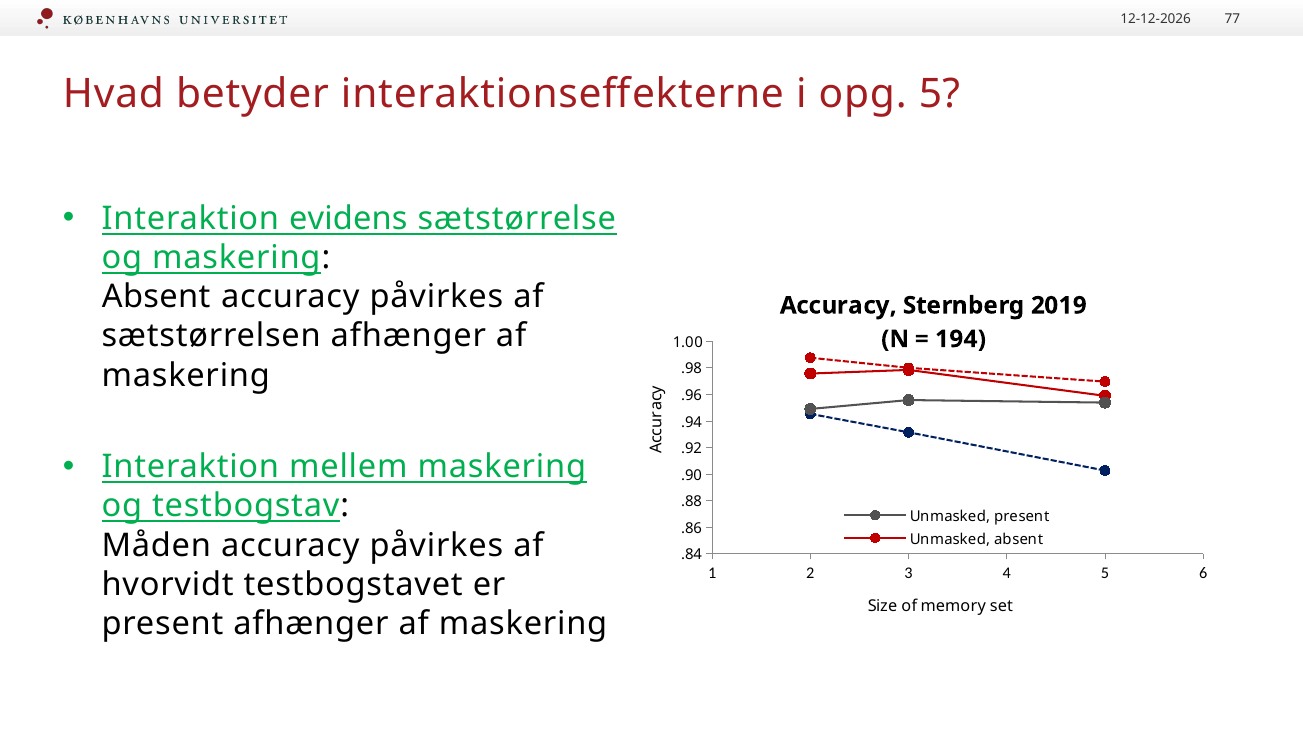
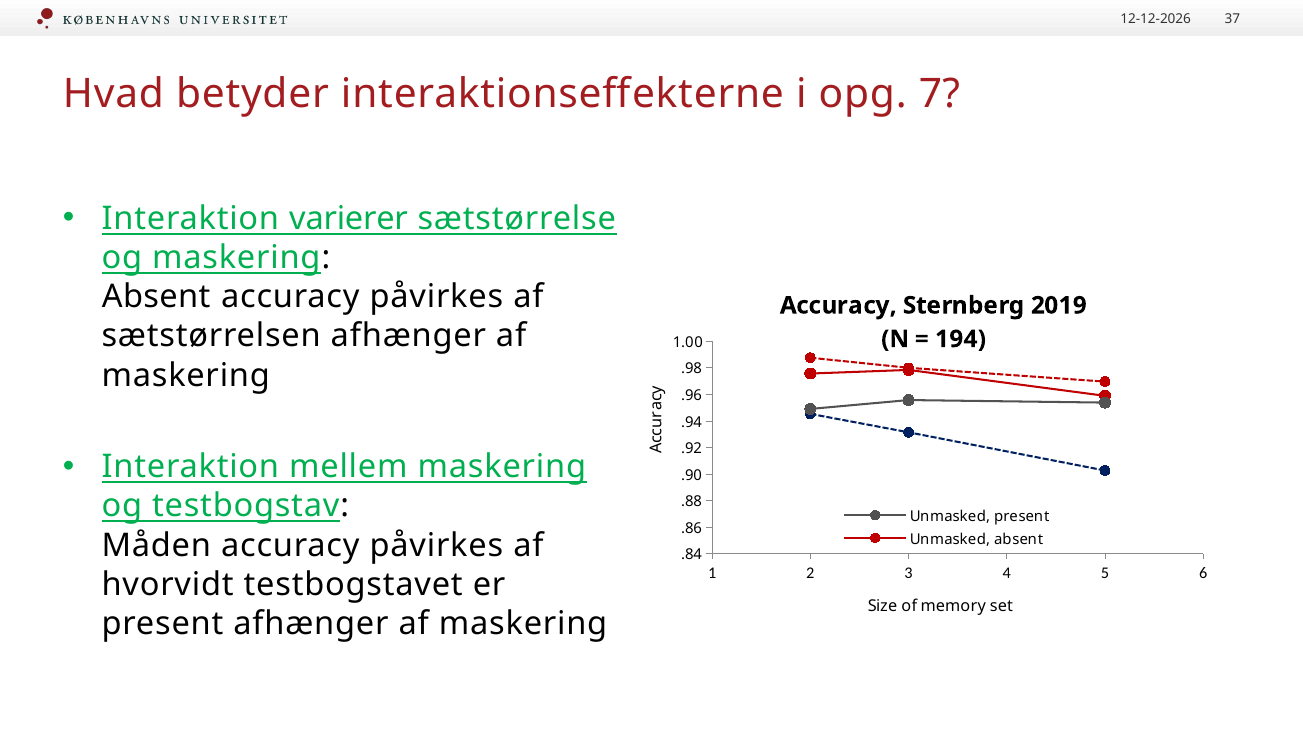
77: 77 -> 37
opg 5: 5 -> 7
evidens: evidens -> varierer
